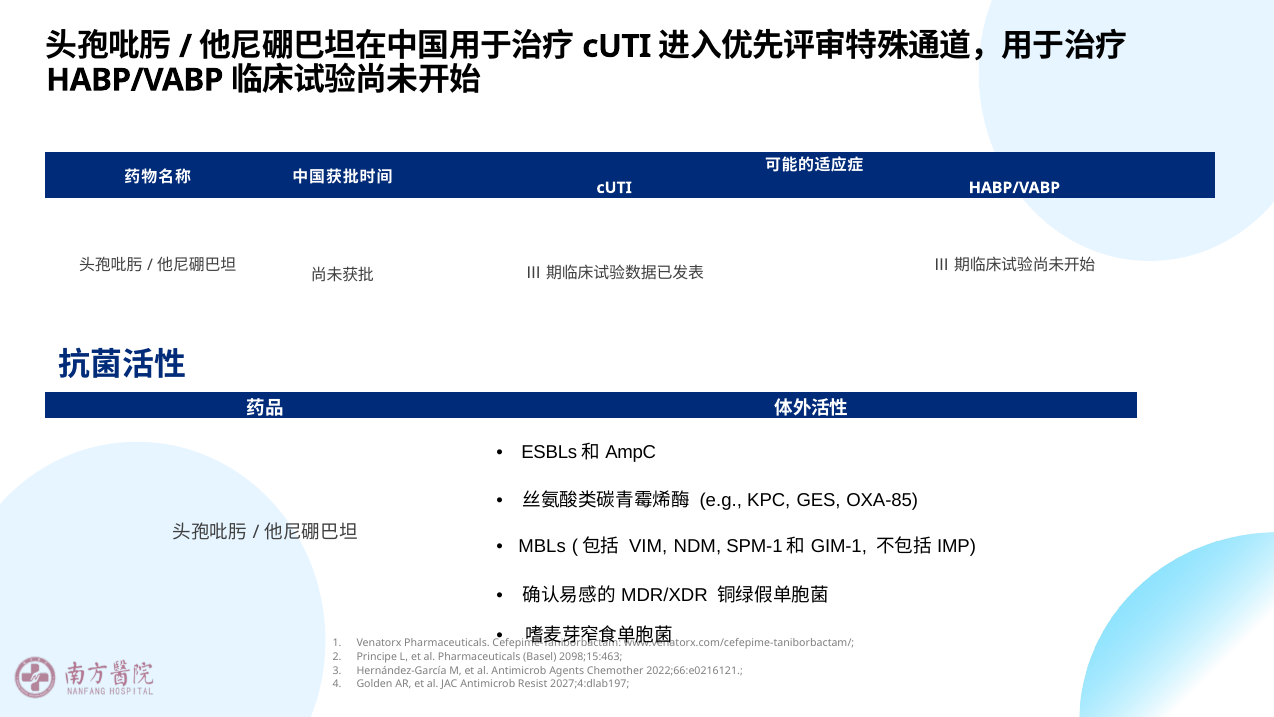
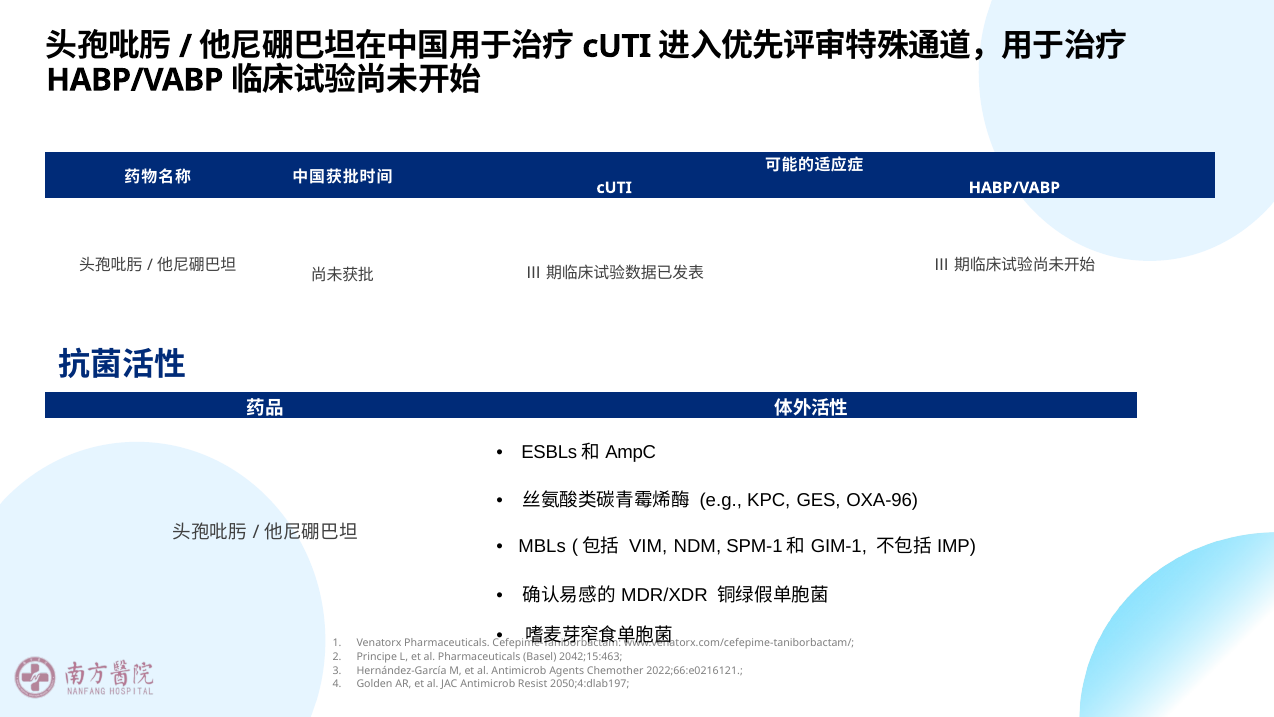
OXA-85: OXA-85 -> OXA-96
2098;15:463: 2098;15:463 -> 2042;15:463
2027;4:dlab197: 2027;4:dlab197 -> 2050;4:dlab197
